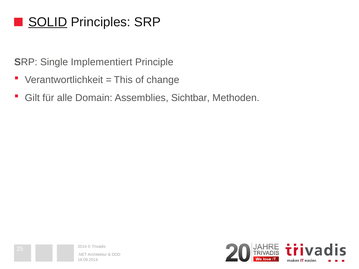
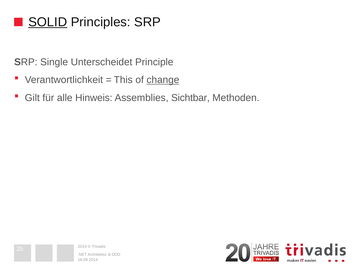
Implementiert: Implementiert -> Unterscheidet
change underline: none -> present
Domain: Domain -> Hinweis
